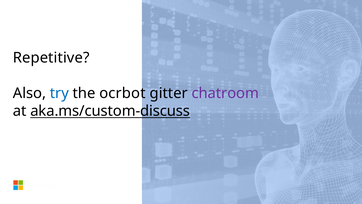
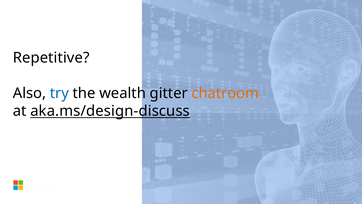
ocrbot: ocrbot -> wealth
chatroom colour: purple -> orange
aka.ms/custom-discuss: aka.ms/custom-discuss -> aka.ms/design-discuss
